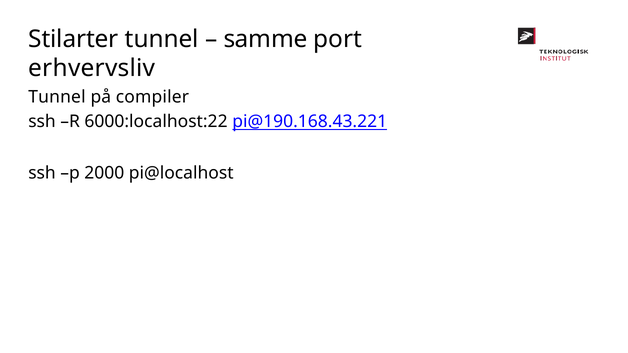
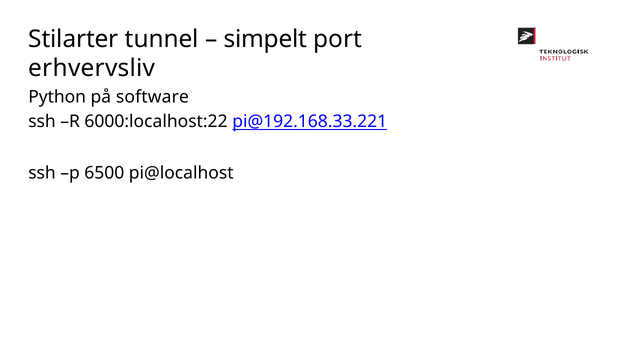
samme: samme -> simpelt
Tunnel at (57, 97): Tunnel -> Python
compiler: compiler -> software
pi@190.168.43.221: pi@190.168.43.221 -> pi@192.168.33.221
2000: 2000 -> 6500
